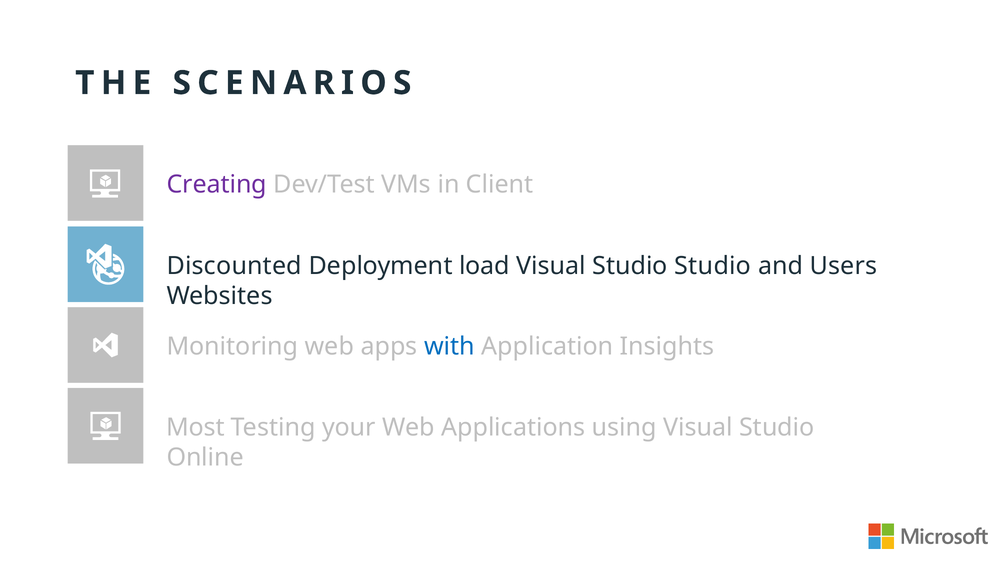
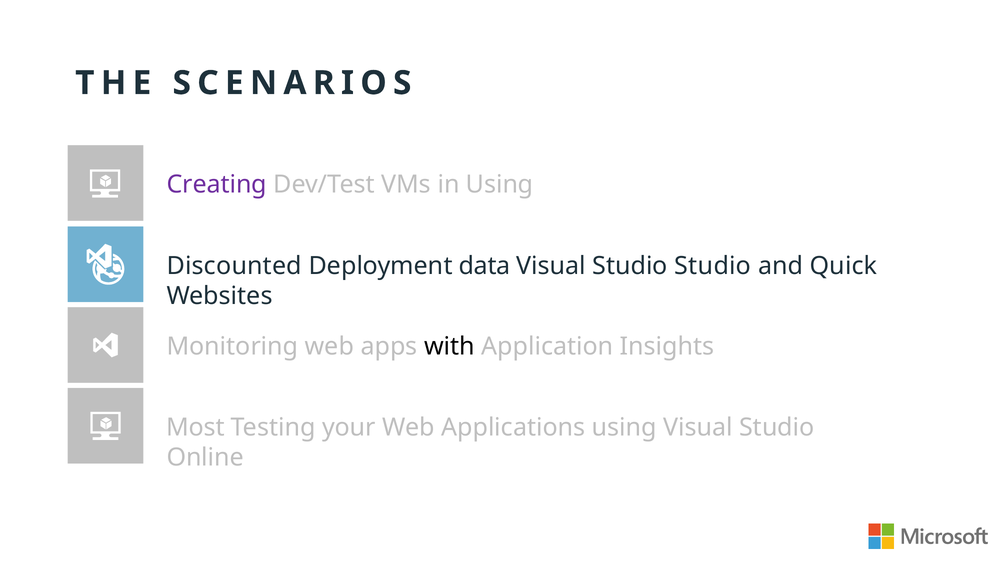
in Client: Client -> Using
load: load -> data
Users: Users -> Quick
with colour: blue -> black
